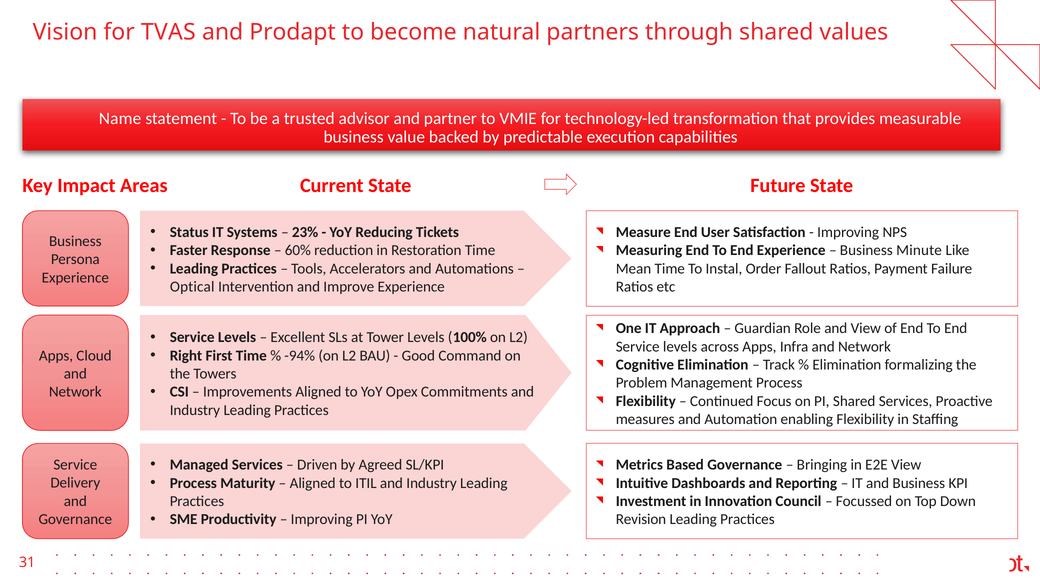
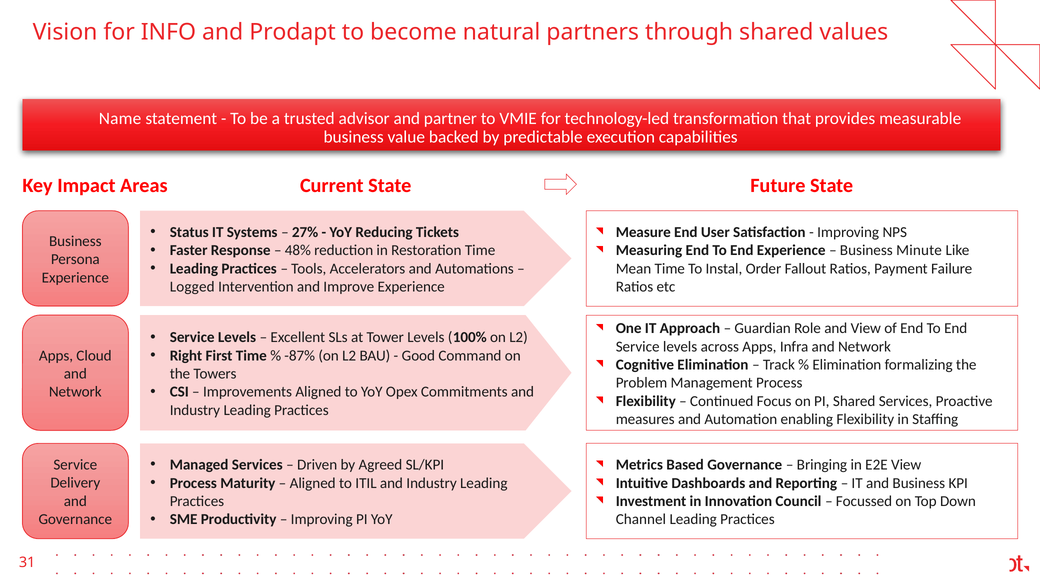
TVAS: TVAS -> INFO
23%: 23% -> 27%
60%: 60% -> 48%
Optical: Optical -> Logged
-94%: -94% -> -87%
Revision: Revision -> Channel
